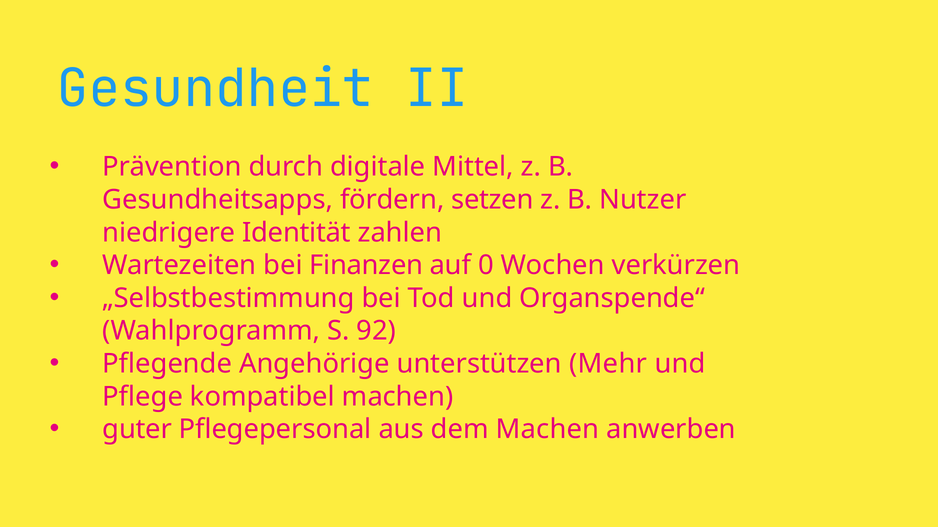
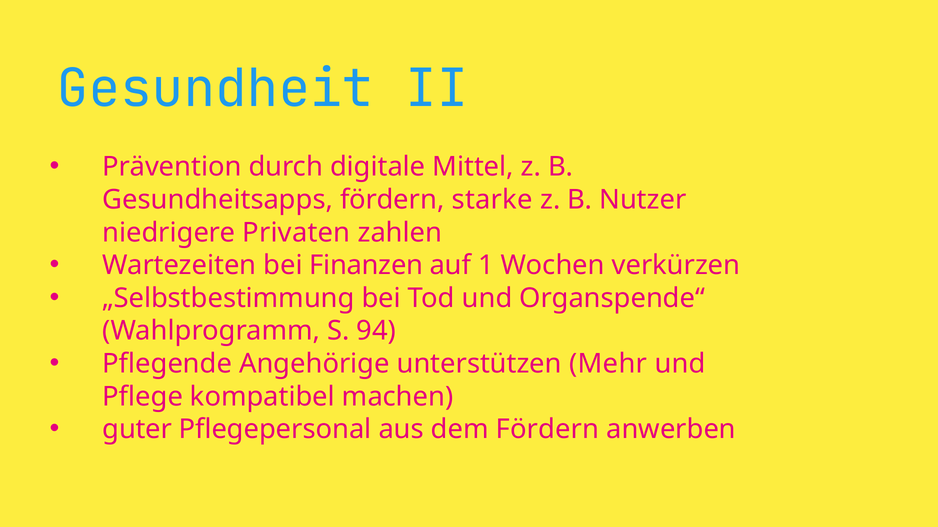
setzen: setzen -> starke
Identität: Identität -> Privaten
0: 0 -> 1
92: 92 -> 94
dem Machen: Machen -> Fördern
